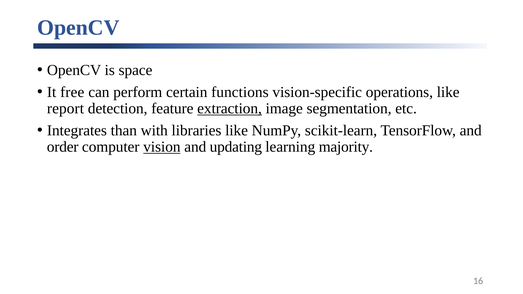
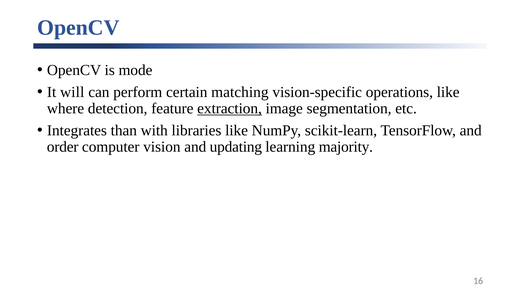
space: space -> mode
free: free -> will
functions: functions -> matching
report: report -> where
vision underline: present -> none
